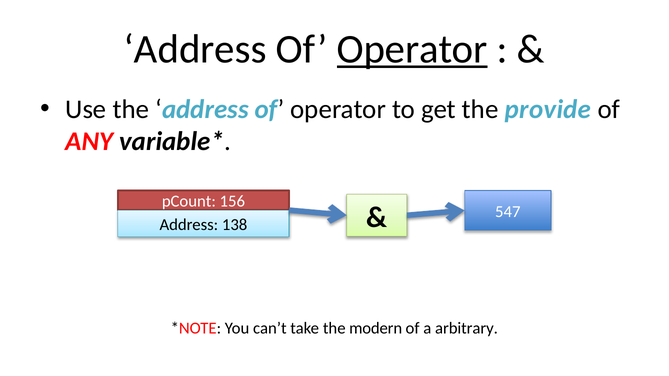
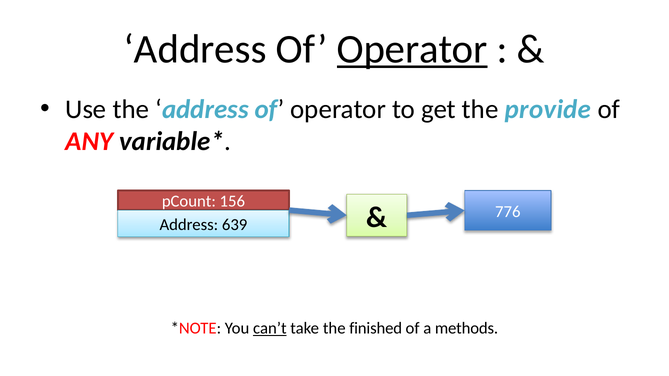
138: 138 -> 639
547: 547 -> 776
can’t underline: none -> present
modern: modern -> finished
arbitrary: arbitrary -> methods
